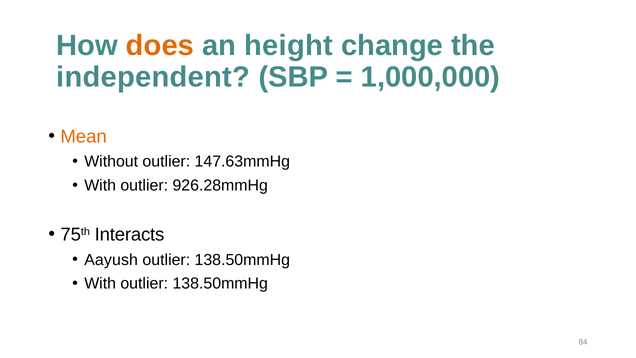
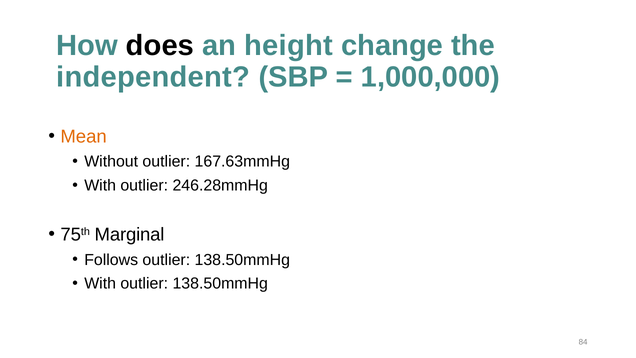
does colour: orange -> black
147.63mmHg: 147.63mmHg -> 167.63mmHg
926.28mmHg: 926.28mmHg -> 246.28mmHg
Interacts: Interacts -> Marginal
Aayush: Aayush -> Follows
